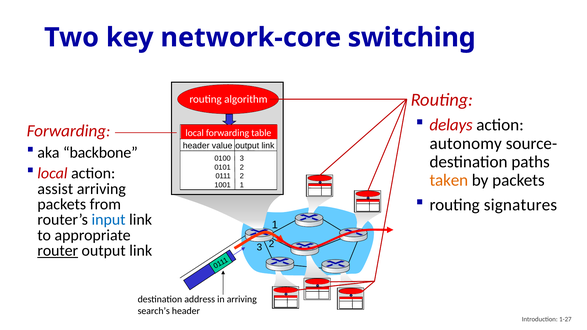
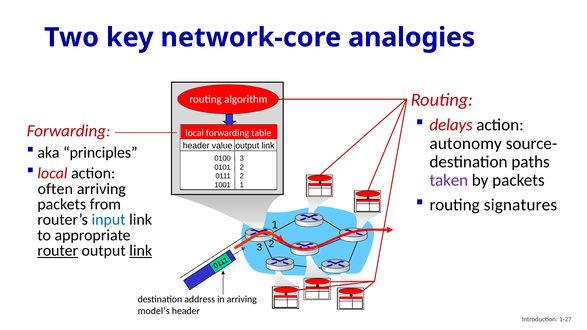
switching: switching -> analogies
backbone: backbone -> principles
taken colour: orange -> purple
assist: assist -> often
link at (141, 251) underline: none -> present
search’s: search’s -> model’s
